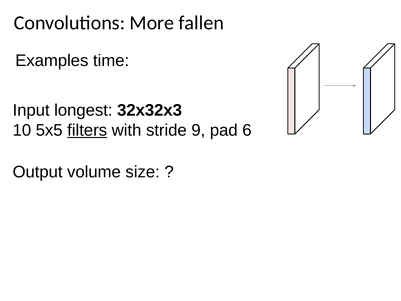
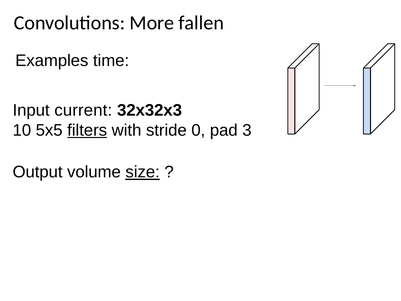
longest: longest -> current
9: 9 -> 0
6: 6 -> 3
size underline: none -> present
